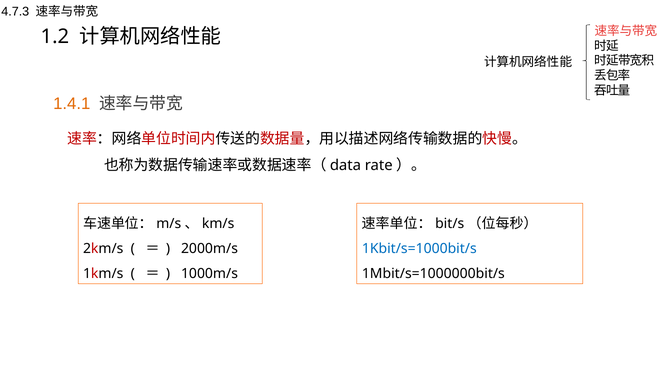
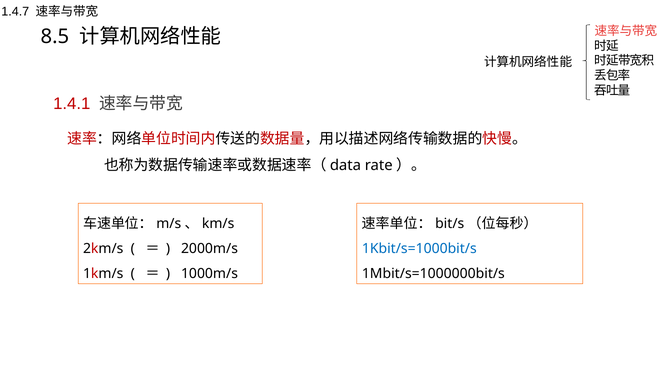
4.7.3: 4.7.3 -> 1.4.7
1.2: 1.2 -> 8.5
1.4.1 colour: orange -> red
